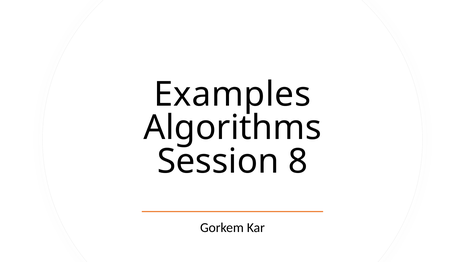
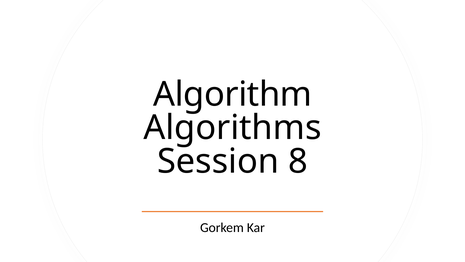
Examples: Examples -> Algorithm
